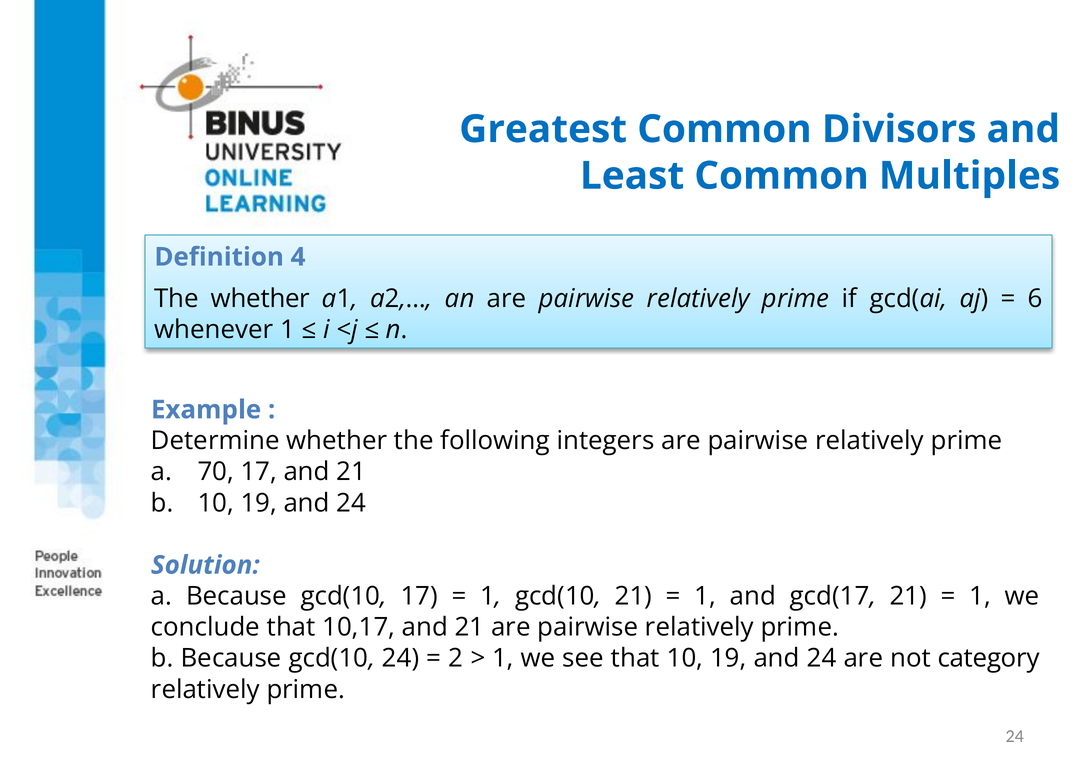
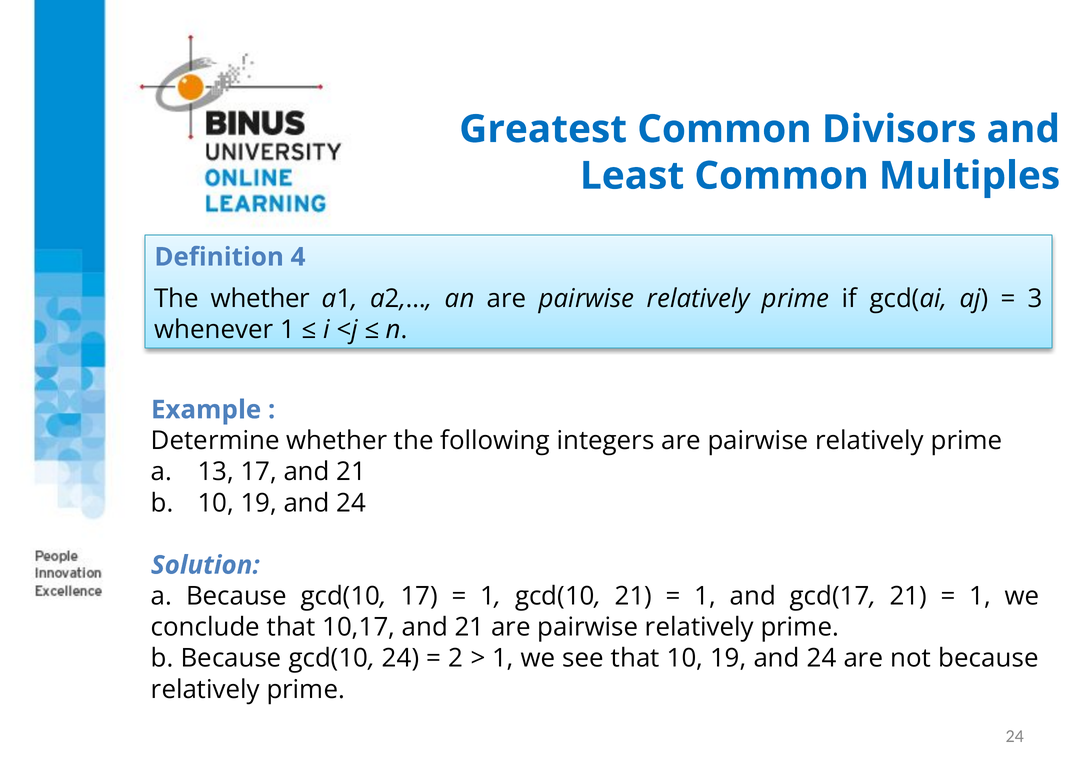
6: 6 -> 3
70: 70 -> 13
not category: category -> because
